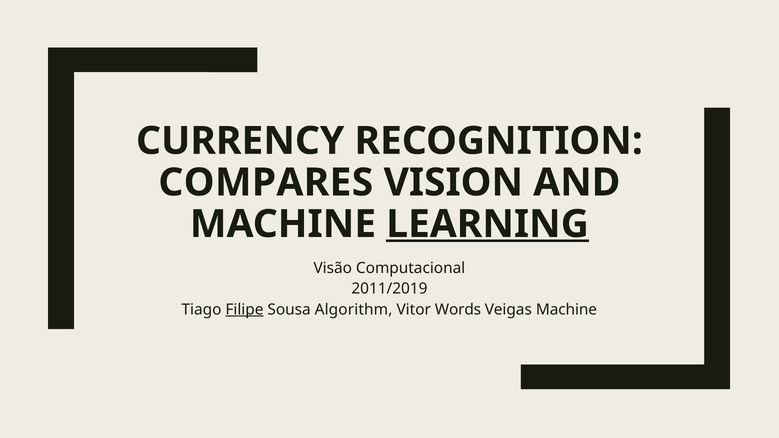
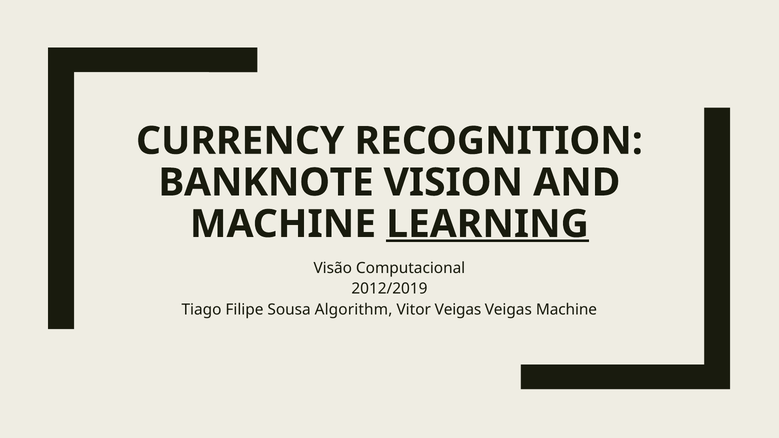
COMPARES: COMPARES -> BANKNOTE
2011/2019: 2011/2019 -> 2012/2019
Filipe underline: present -> none
Vitor Words: Words -> Veigas
